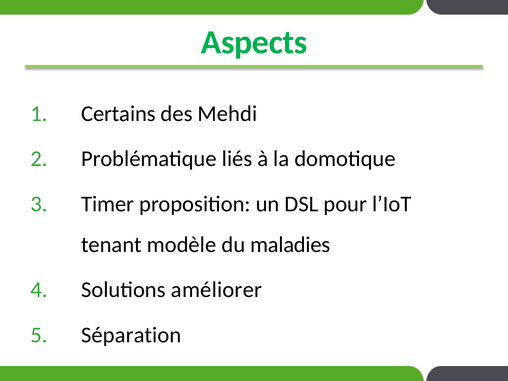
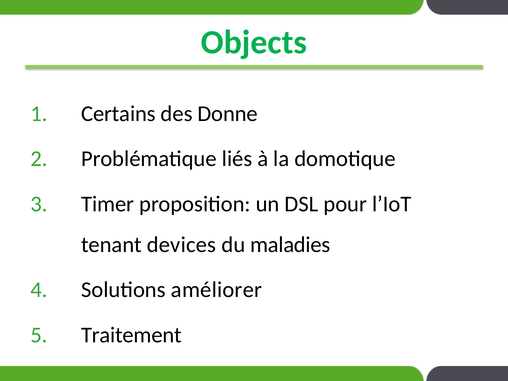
Aspects: Aspects -> Objects
Mehdi: Mehdi -> Donne
modèle: modèle -> devices
Séparation: Séparation -> Traitement
